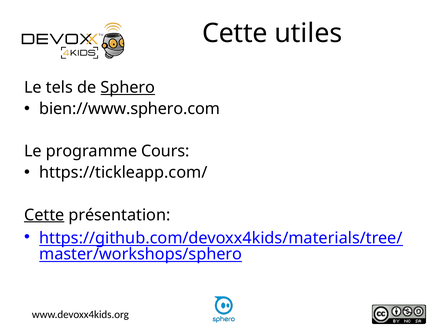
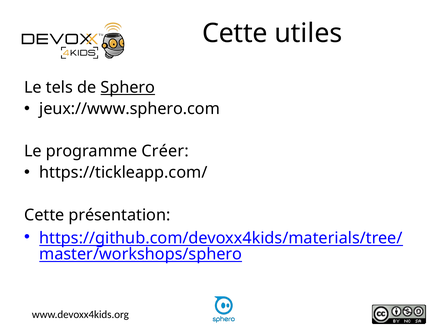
bien://www.sphero.com: bien://www.sphero.com -> jeux://www.sphero.com
Cours: Cours -> Créer
Cette at (44, 215) underline: present -> none
